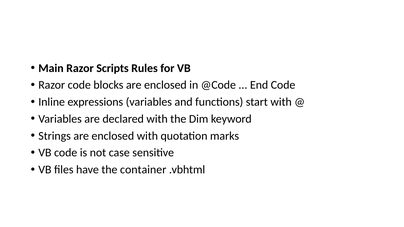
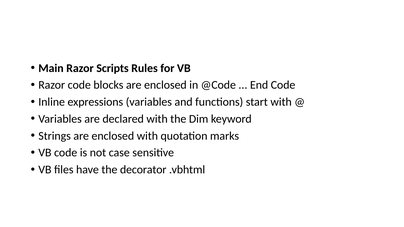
container: container -> decorator
